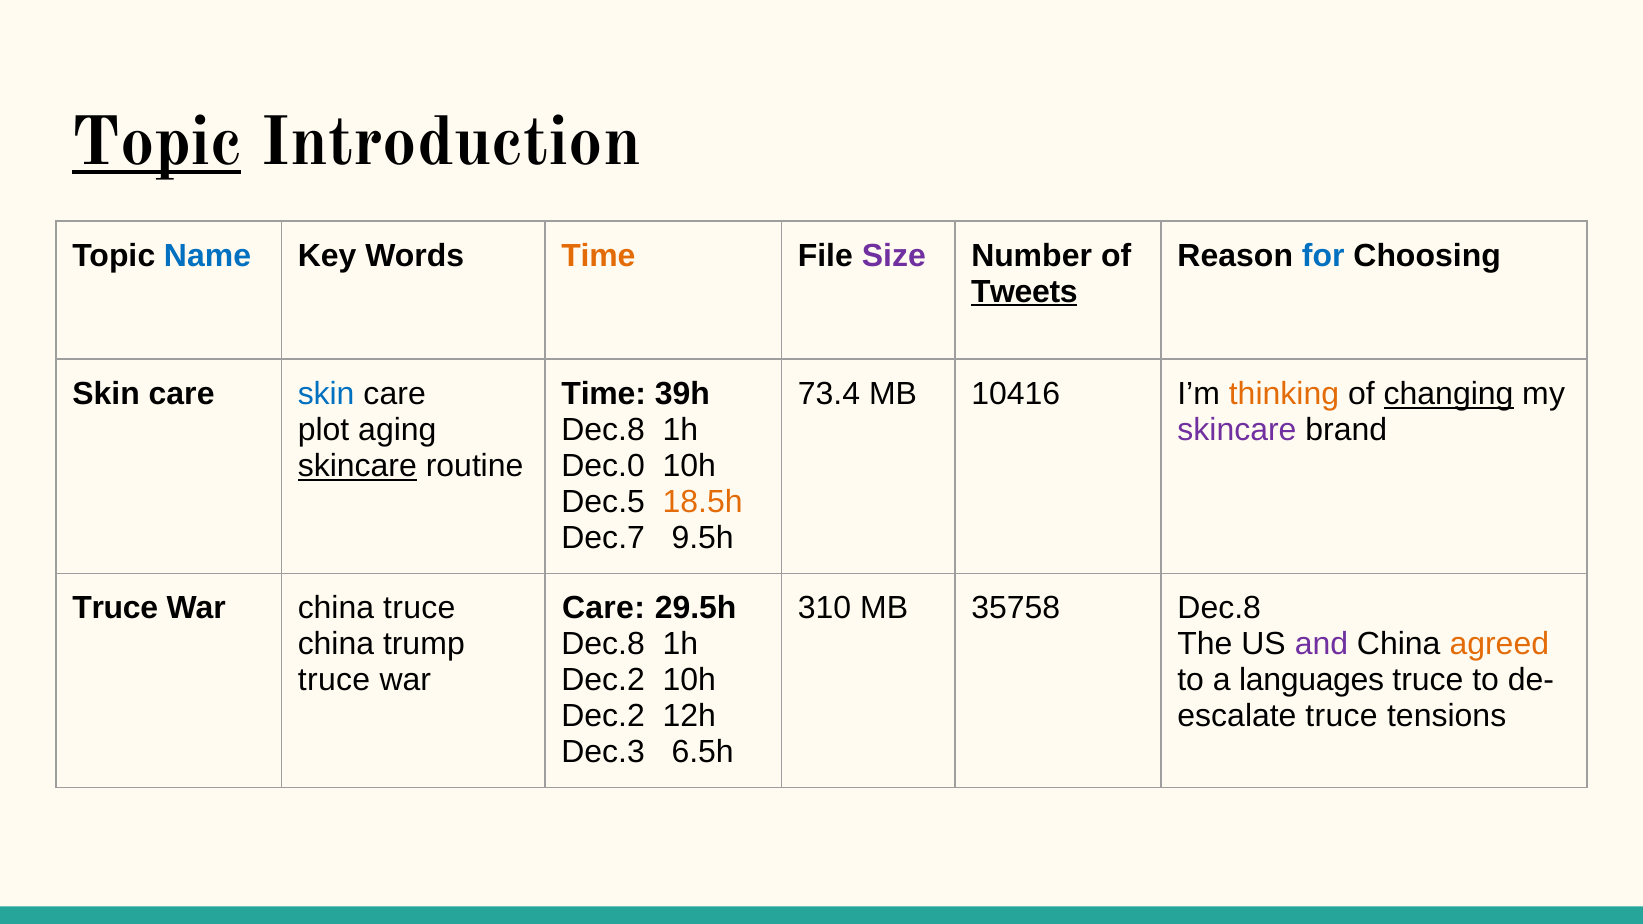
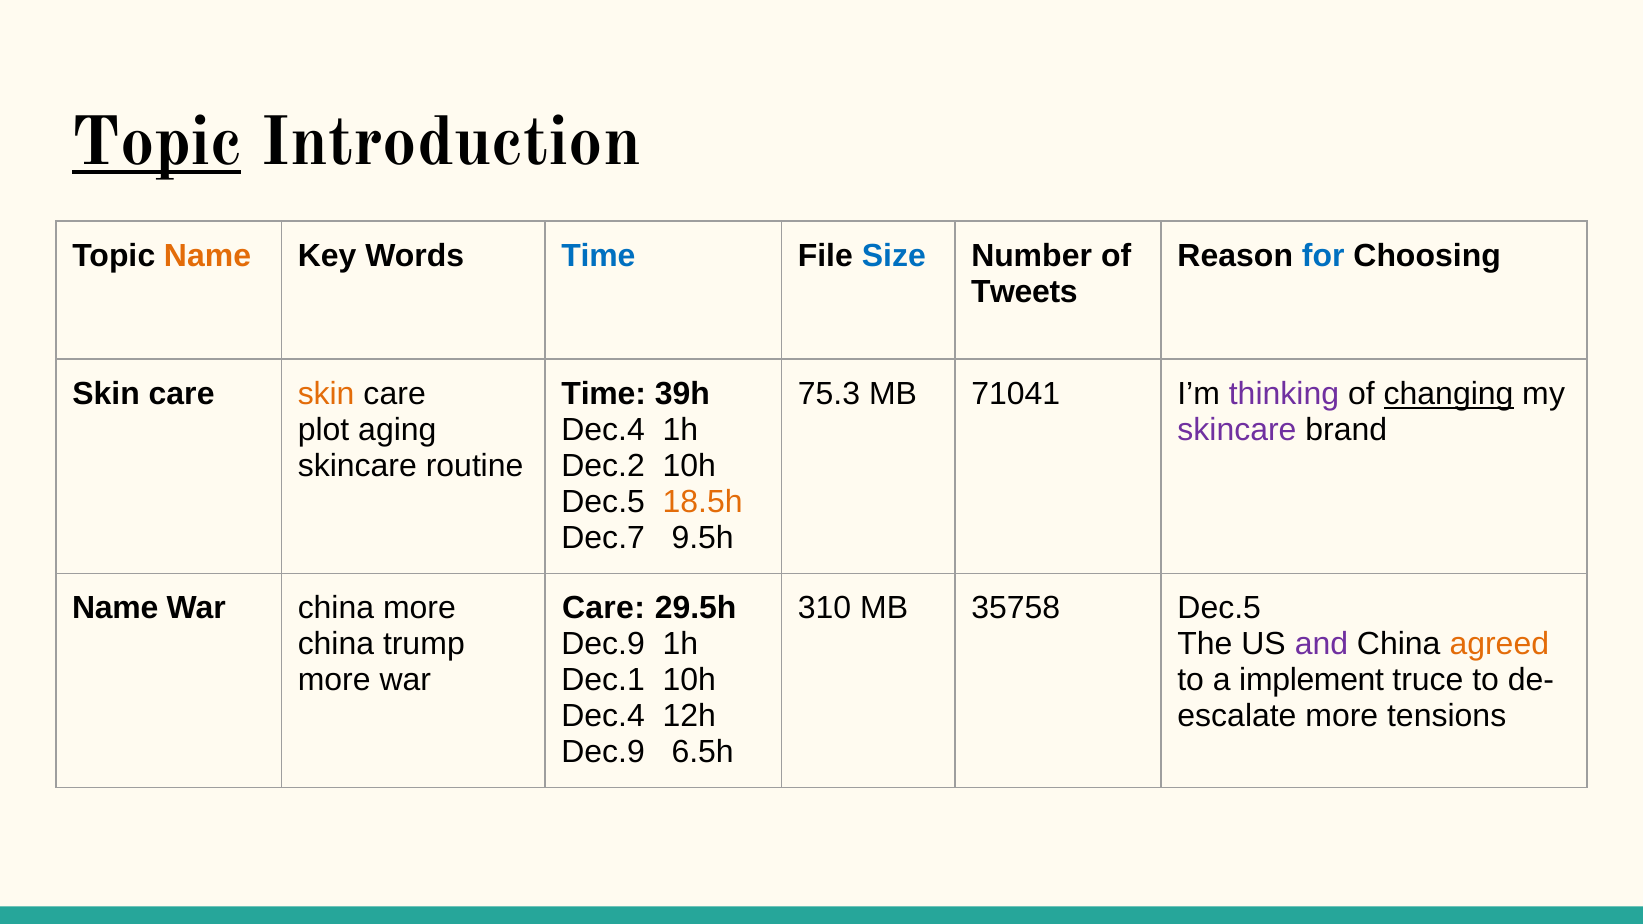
Name at (208, 256) colour: blue -> orange
Time at (598, 256) colour: orange -> blue
Size colour: purple -> blue
Tweets underline: present -> none
skin at (326, 394) colour: blue -> orange
73.4: 73.4 -> 75.3
10416: 10416 -> 71041
thinking colour: orange -> purple
Dec.8 at (603, 430): Dec.8 -> Dec.4
skincare at (357, 466) underline: present -> none
Dec.0: Dec.0 -> Dec.2
Truce at (115, 608): Truce -> Name
china truce: truce -> more
35758 Dec.8: Dec.8 -> Dec.5
Dec.8 at (603, 644): Dec.8 -> Dec.9
truce at (334, 680): truce -> more
Dec.2 at (603, 680): Dec.2 -> Dec.1
languages: languages -> implement
Dec.2 at (603, 716): Dec.2 -> Dec.4
truce at (1342, 716): truce -> more
Dec.3 at (603, 752): Dec.3 -> Dec.9
